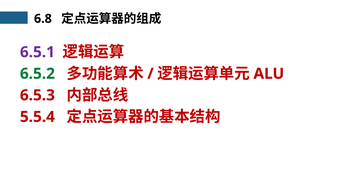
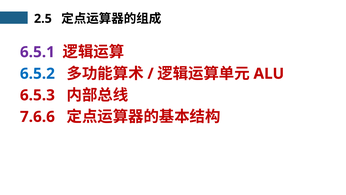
6.8: 6.8 -> 2.5
6.5.2 colour: green -> blue
5.5.4: 5.5.4 -> 7.6.6
